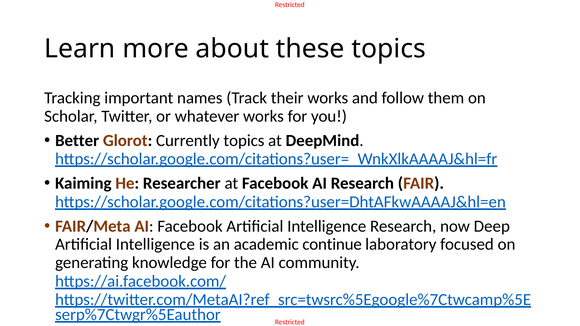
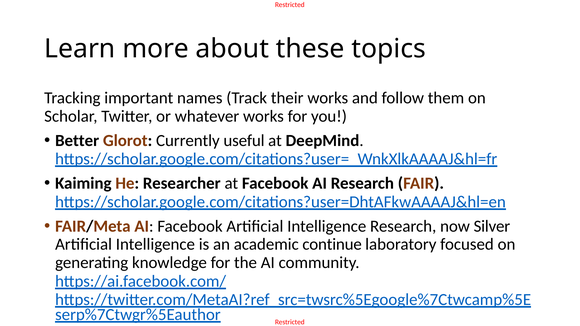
Currently topics: topics -> useful
Deep: Deep -> Silver
